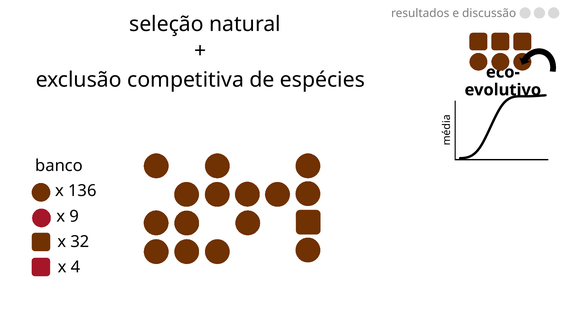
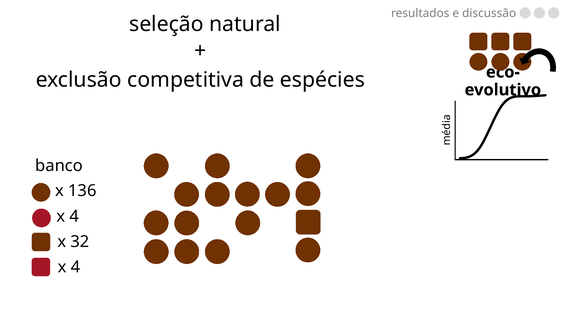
9 at (74, 217): 9 -> 4
